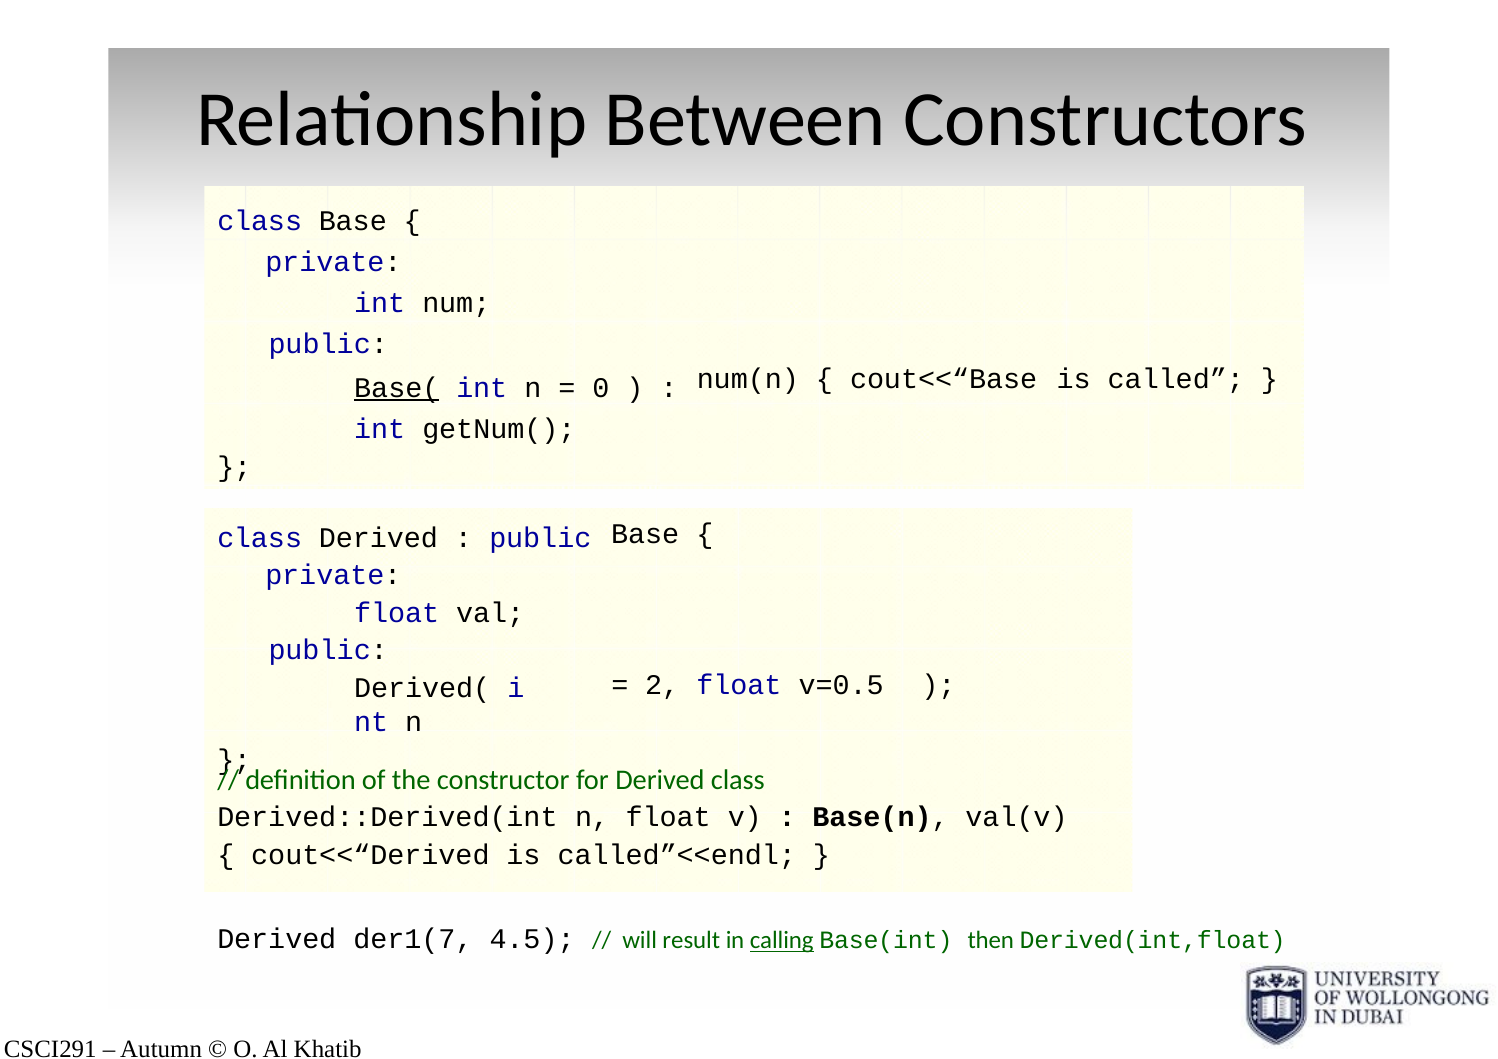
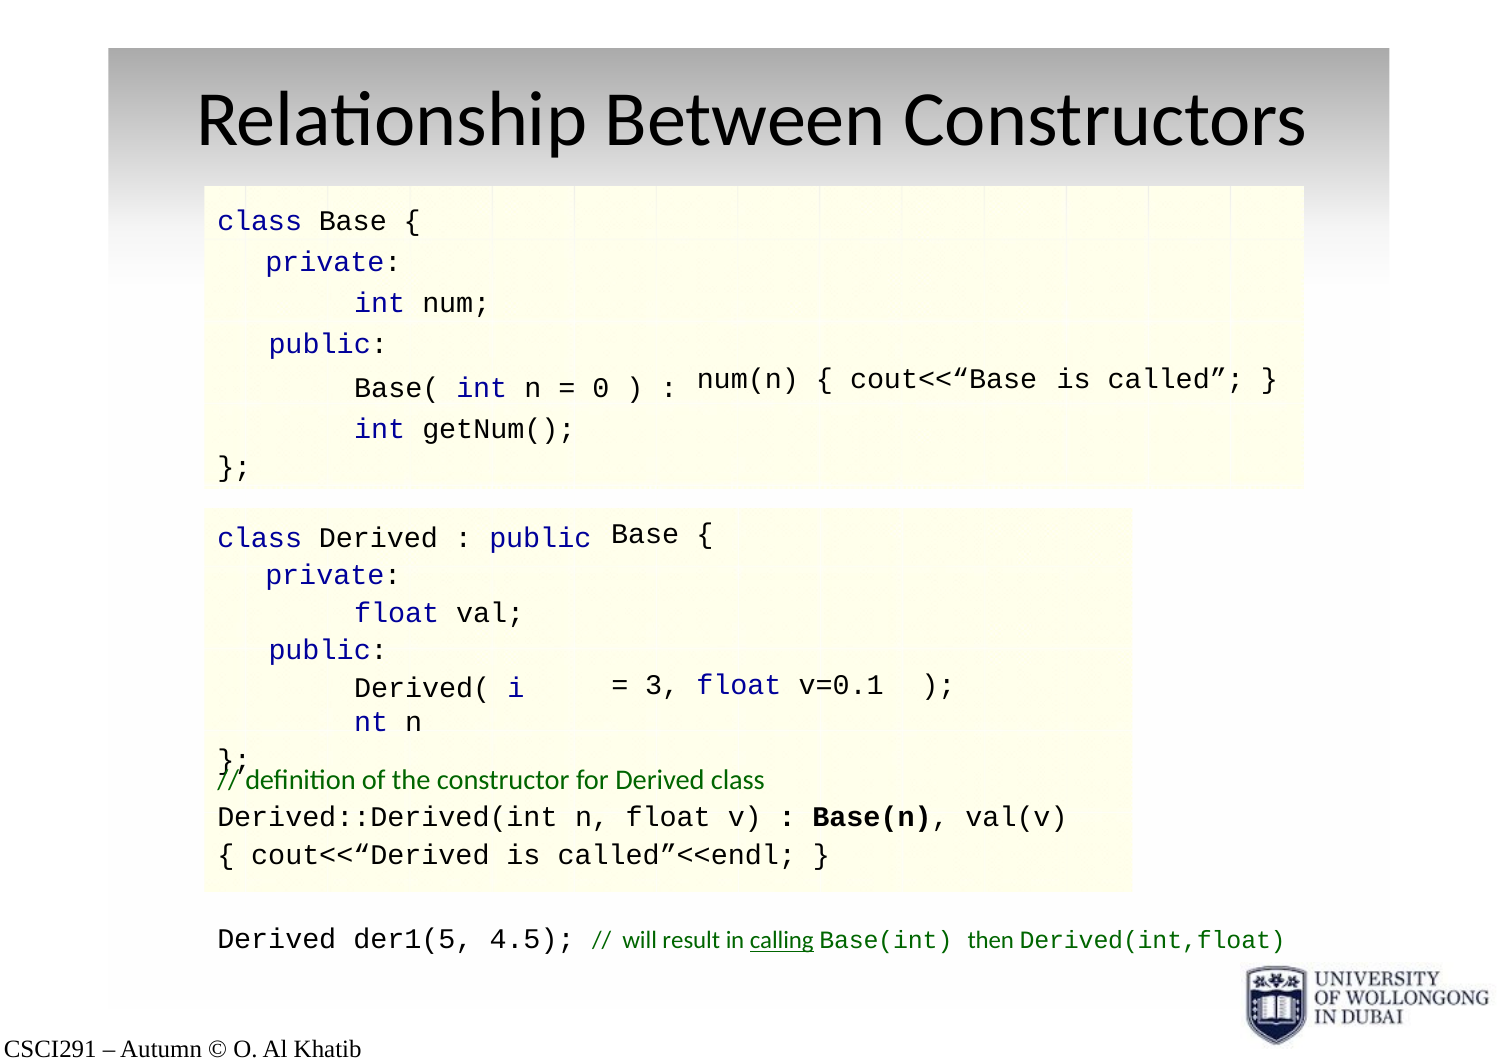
Base( underline: present -> none
2: 2 -> 3
v=0.5: v=0.5 -> v=0.1
der1(7: der1(7 -> der1(5
